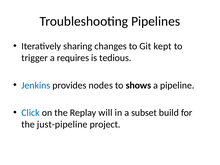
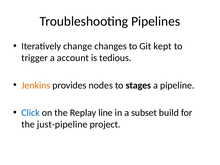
sharing: sharing -> change
requires: requires -> account
Jenkins colour: blue -> orange
shows: shows -> stages
will: will -> line
